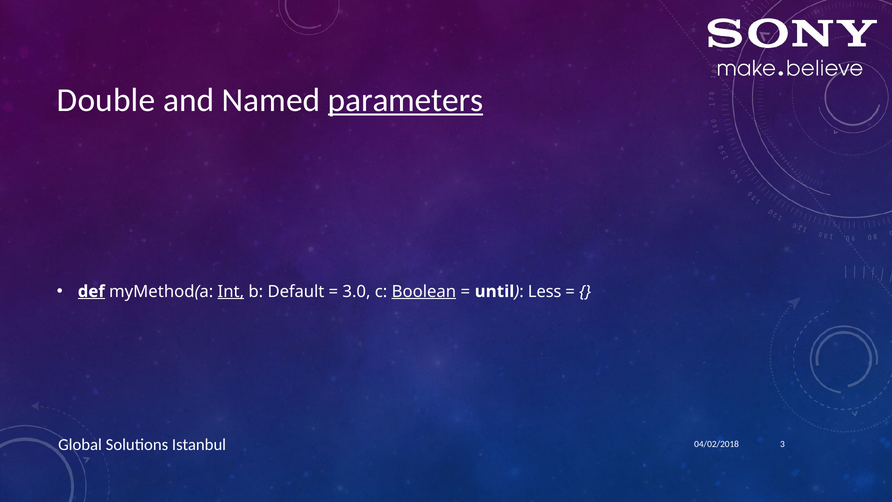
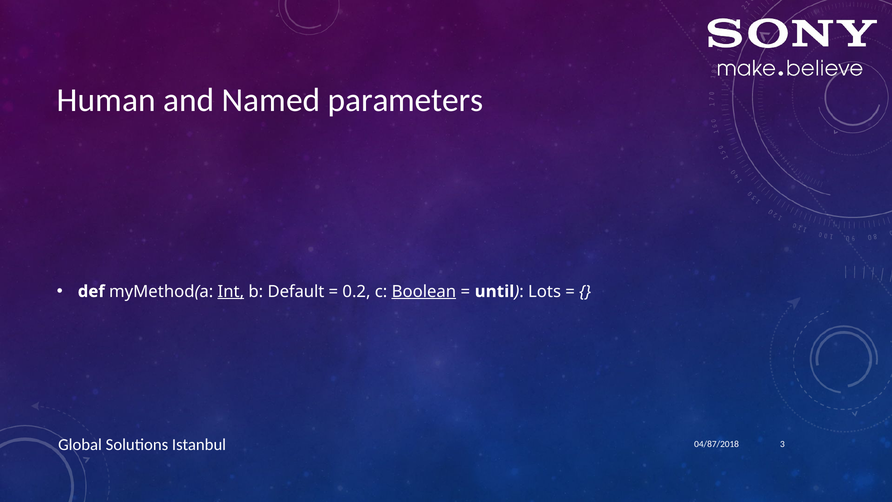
Double: Double -> Human
parameters underline: present -> none
def underline: present -> none
3.0: 3.0 -> 0.2
Less: Less -> Lots
04/02/2018: 04/02/2018 -> 04/87/2018
